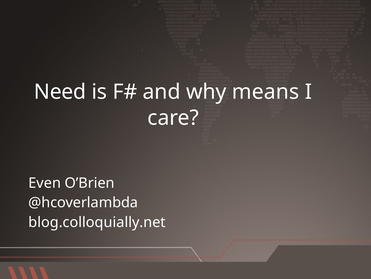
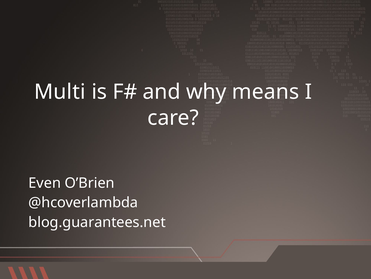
Need: Need -> Multi
blog.colloquially.net: blog.colloquially.net -> blog.guarantees.net
